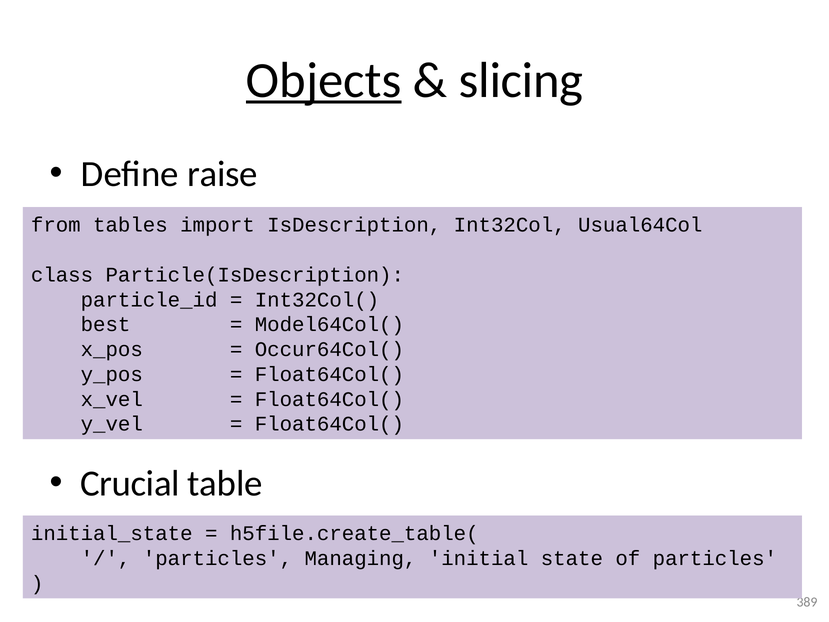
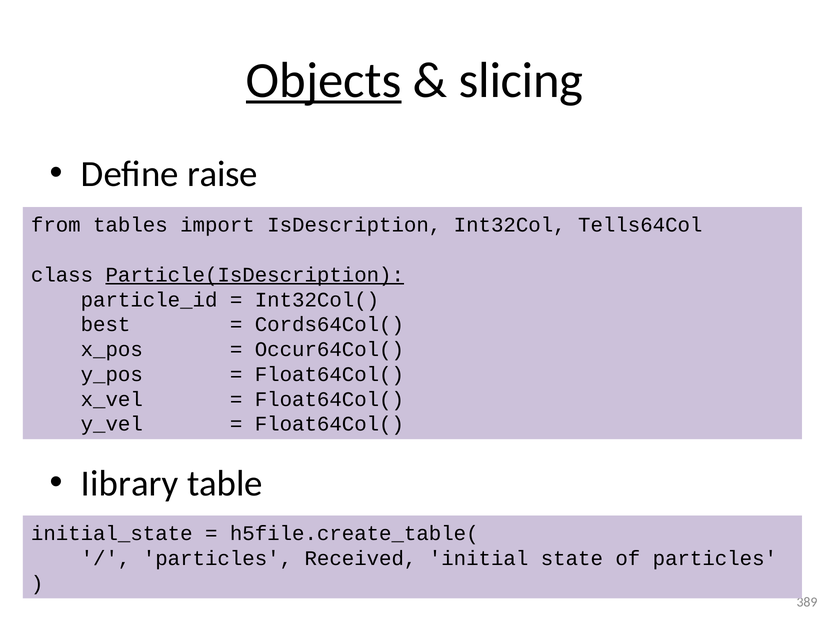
Usual64Col: Usual64Col -> Tells64Col
Particle(IsDescription underline: none -> present
Model64Col(: Model64Col( -> Cords64Col(
Crucial: Crucial -> Iibrary
Managing: Managing -> Received
